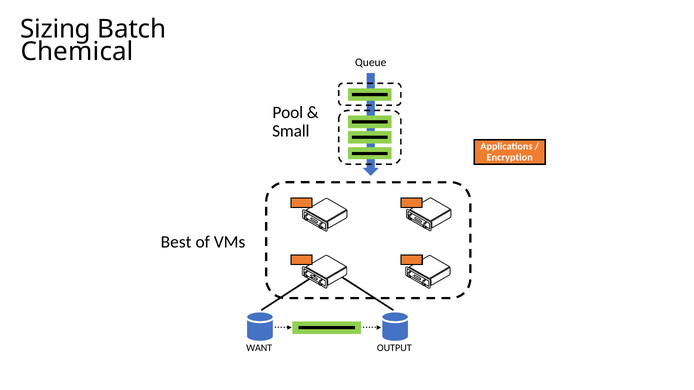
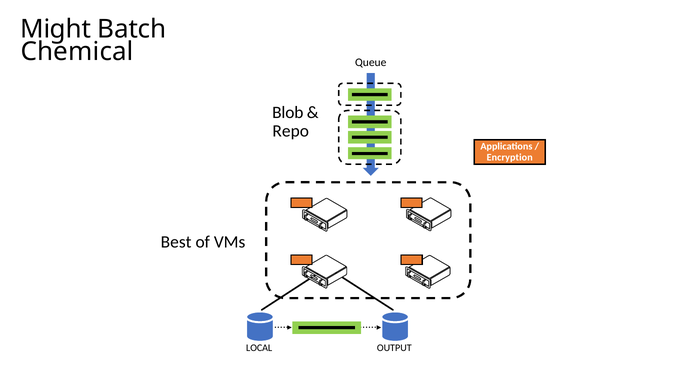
Sizing: Sizing -> Might
Pool: Pool -> Blob
Small: Small -> Repo
WANT: WANT -> LOCAL
